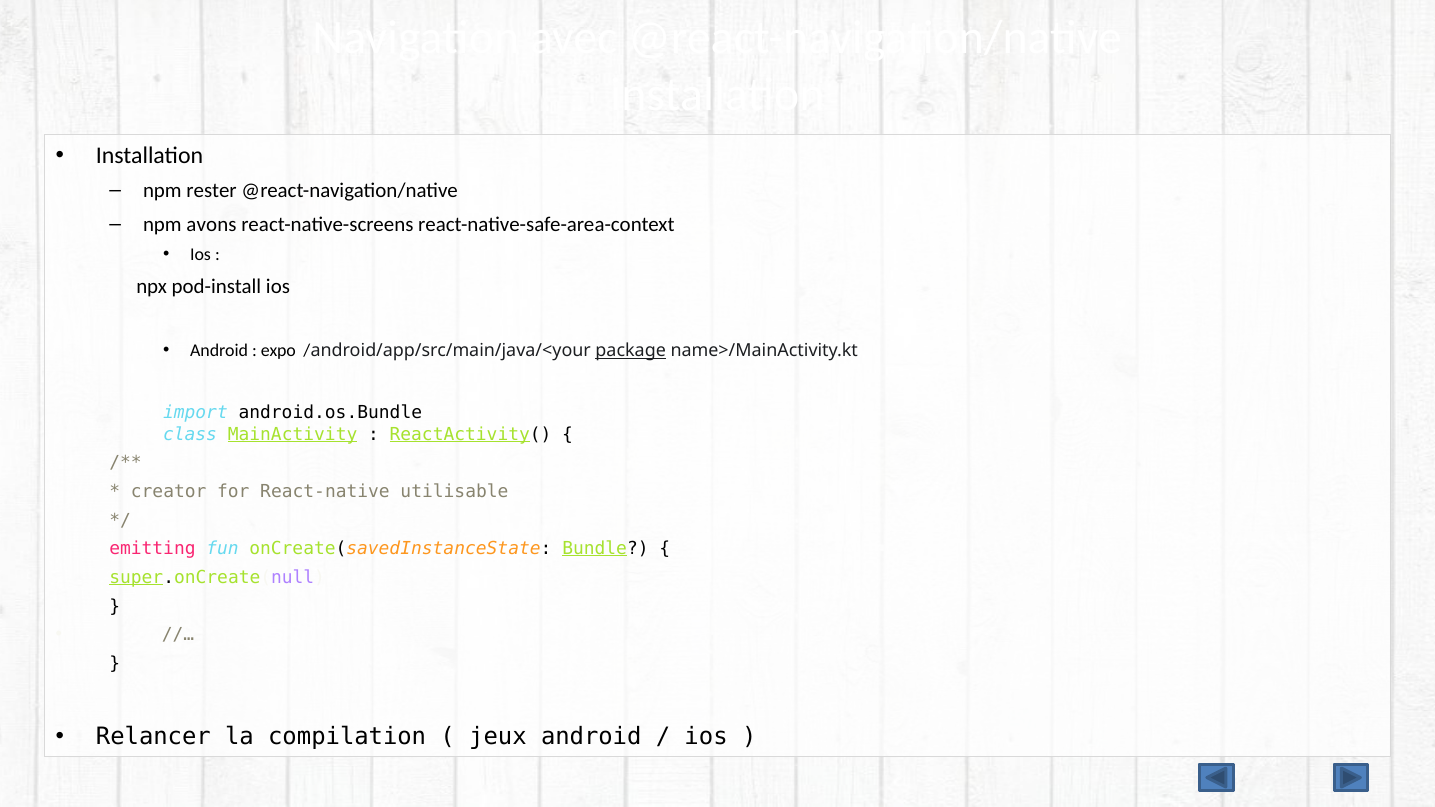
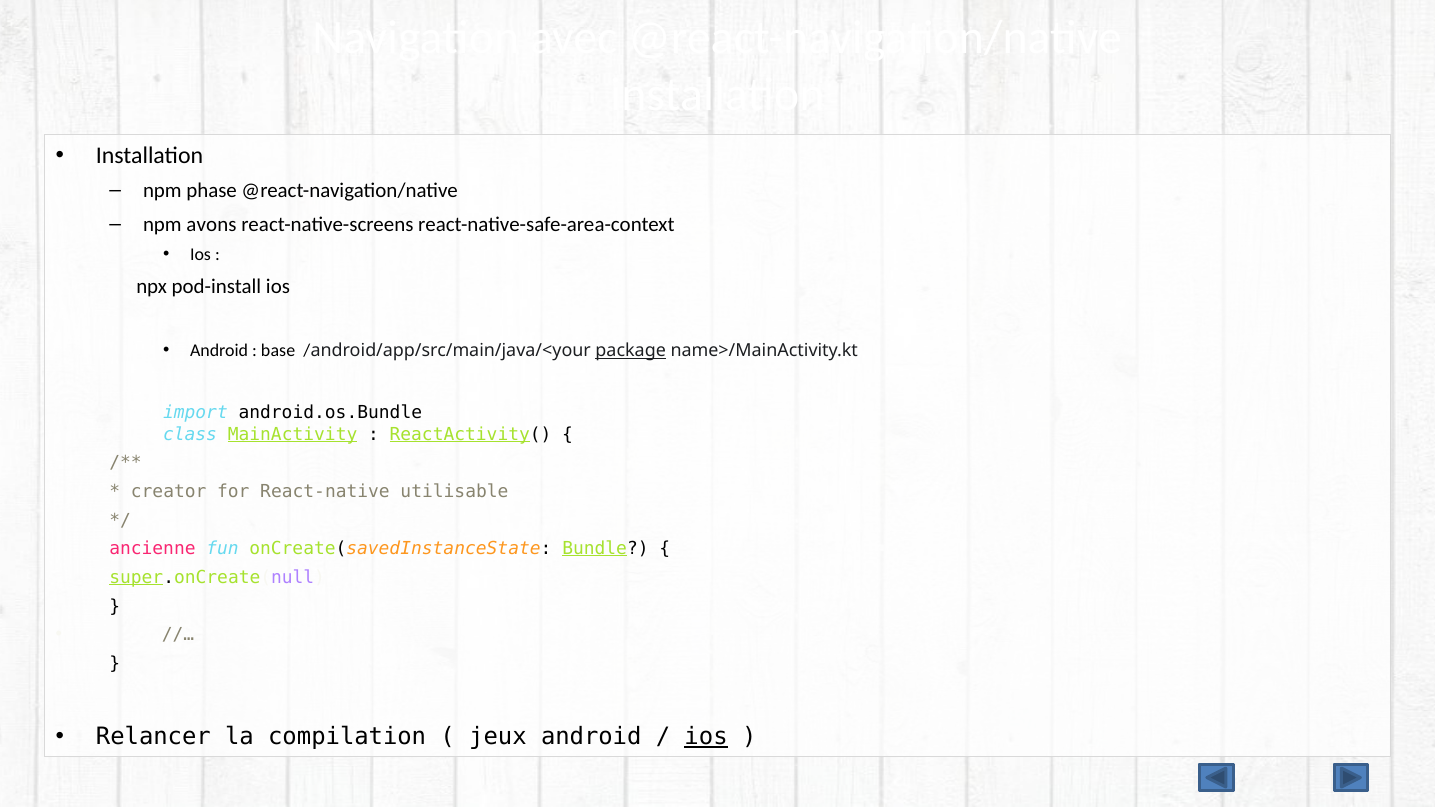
rester: rester -> phase
expo: expo -> base
emitting: emitting -> ancienne
ios at (706, 737) underline: none -> present
